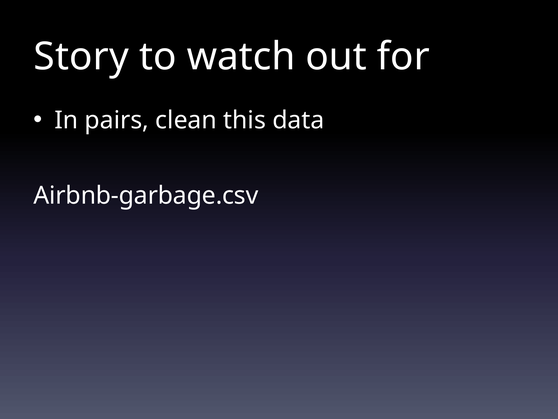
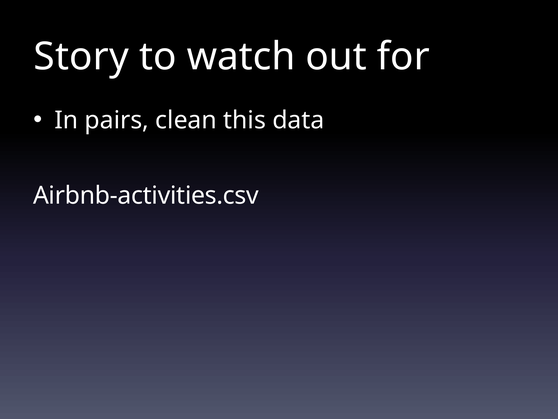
Airbnb-garbage.csv: Airbnb-garbage.csv -> Airbnb-activities.csv
